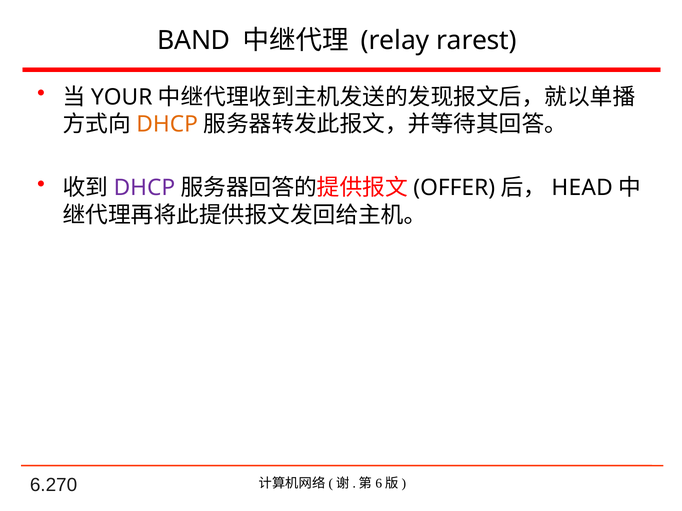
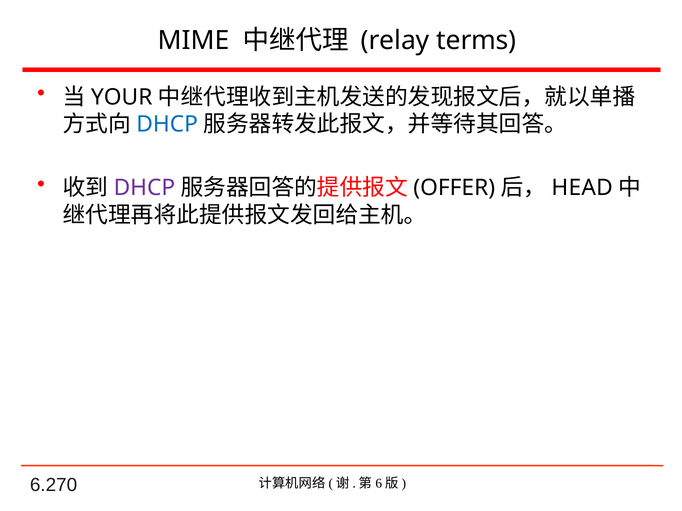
BAND: BAND -> MIME
rarest: rarest -> terms
DHCP at (167, 124) colour: orange -> blue
